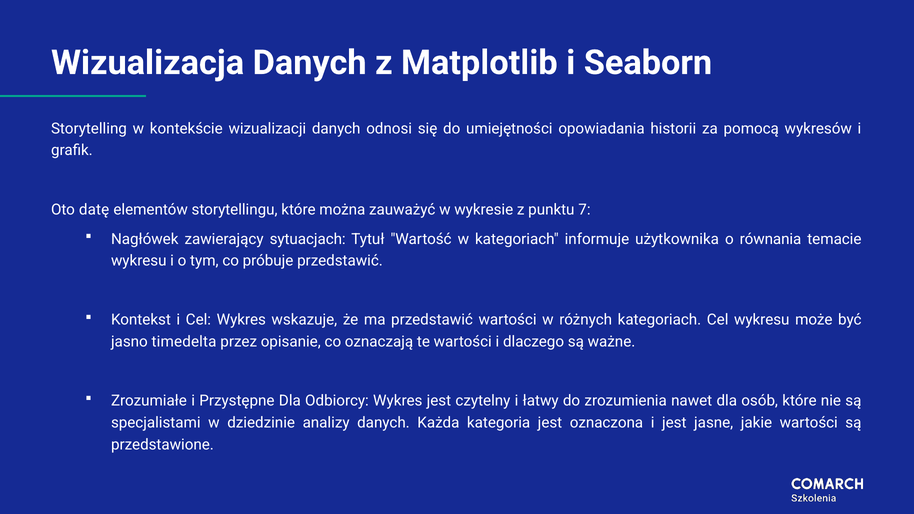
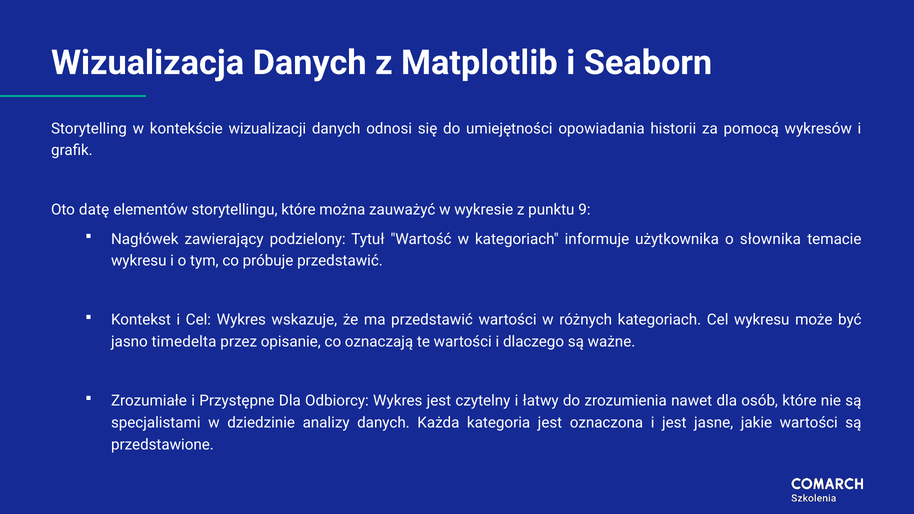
7: 7 -> 9
sytuacjach: sytuacjach -> podzielony
równania: równania -> słownika
